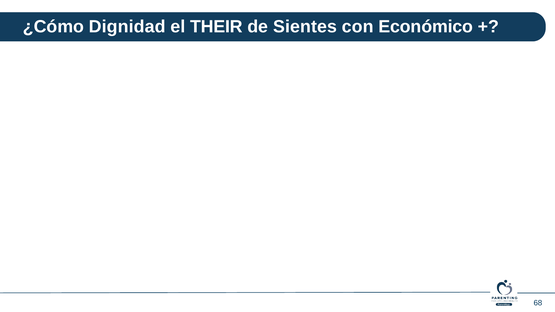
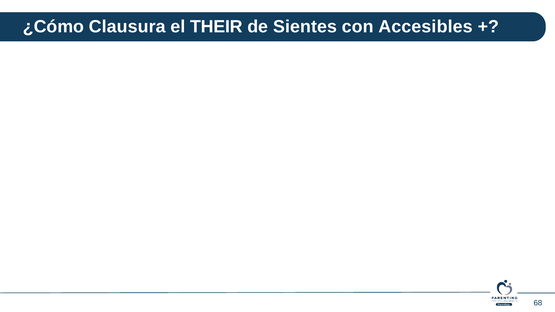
Dignidad: Dignidad -> Clausura
Económico: Económico -> Accesibles
